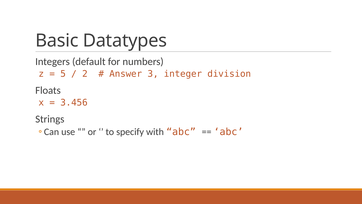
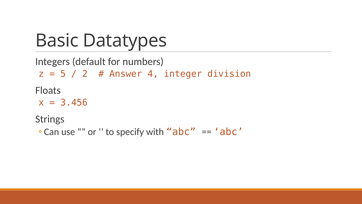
3: 3 -> 4
